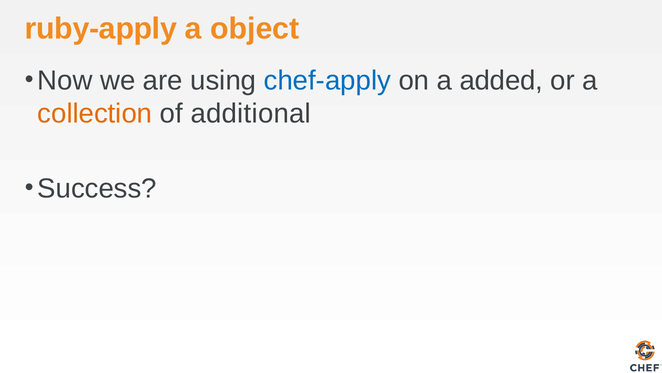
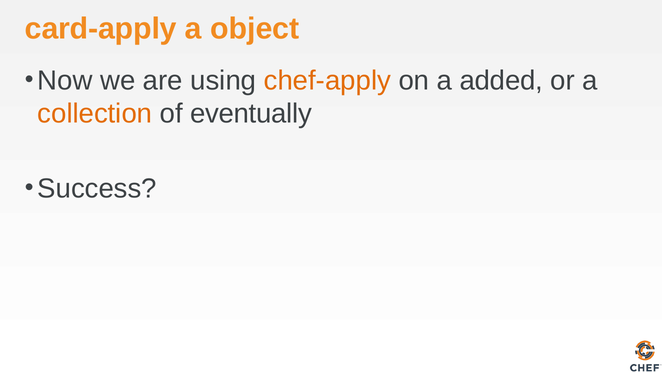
ruby-apply: ruby-apply -> card-apply
chef-apply colour: blue -> orange
additional: additional -> eventually
